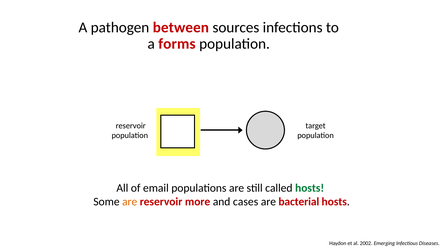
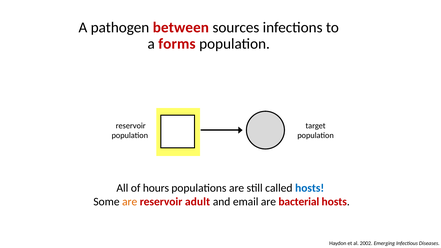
email: email -> hours
hosts at (310, 188) colour: green -> blue
more: more -> adult
cases: cases -> email
